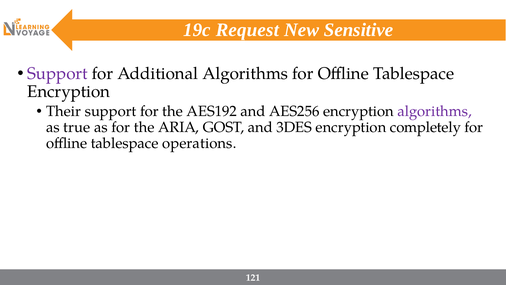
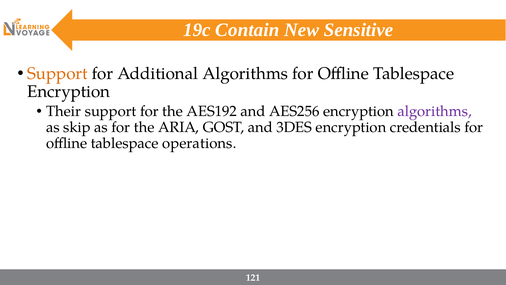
Request: Request -> Contain
Support at (57, 73) colour: purple -> orange
true: true -> skip
completely: completely -> credentials
